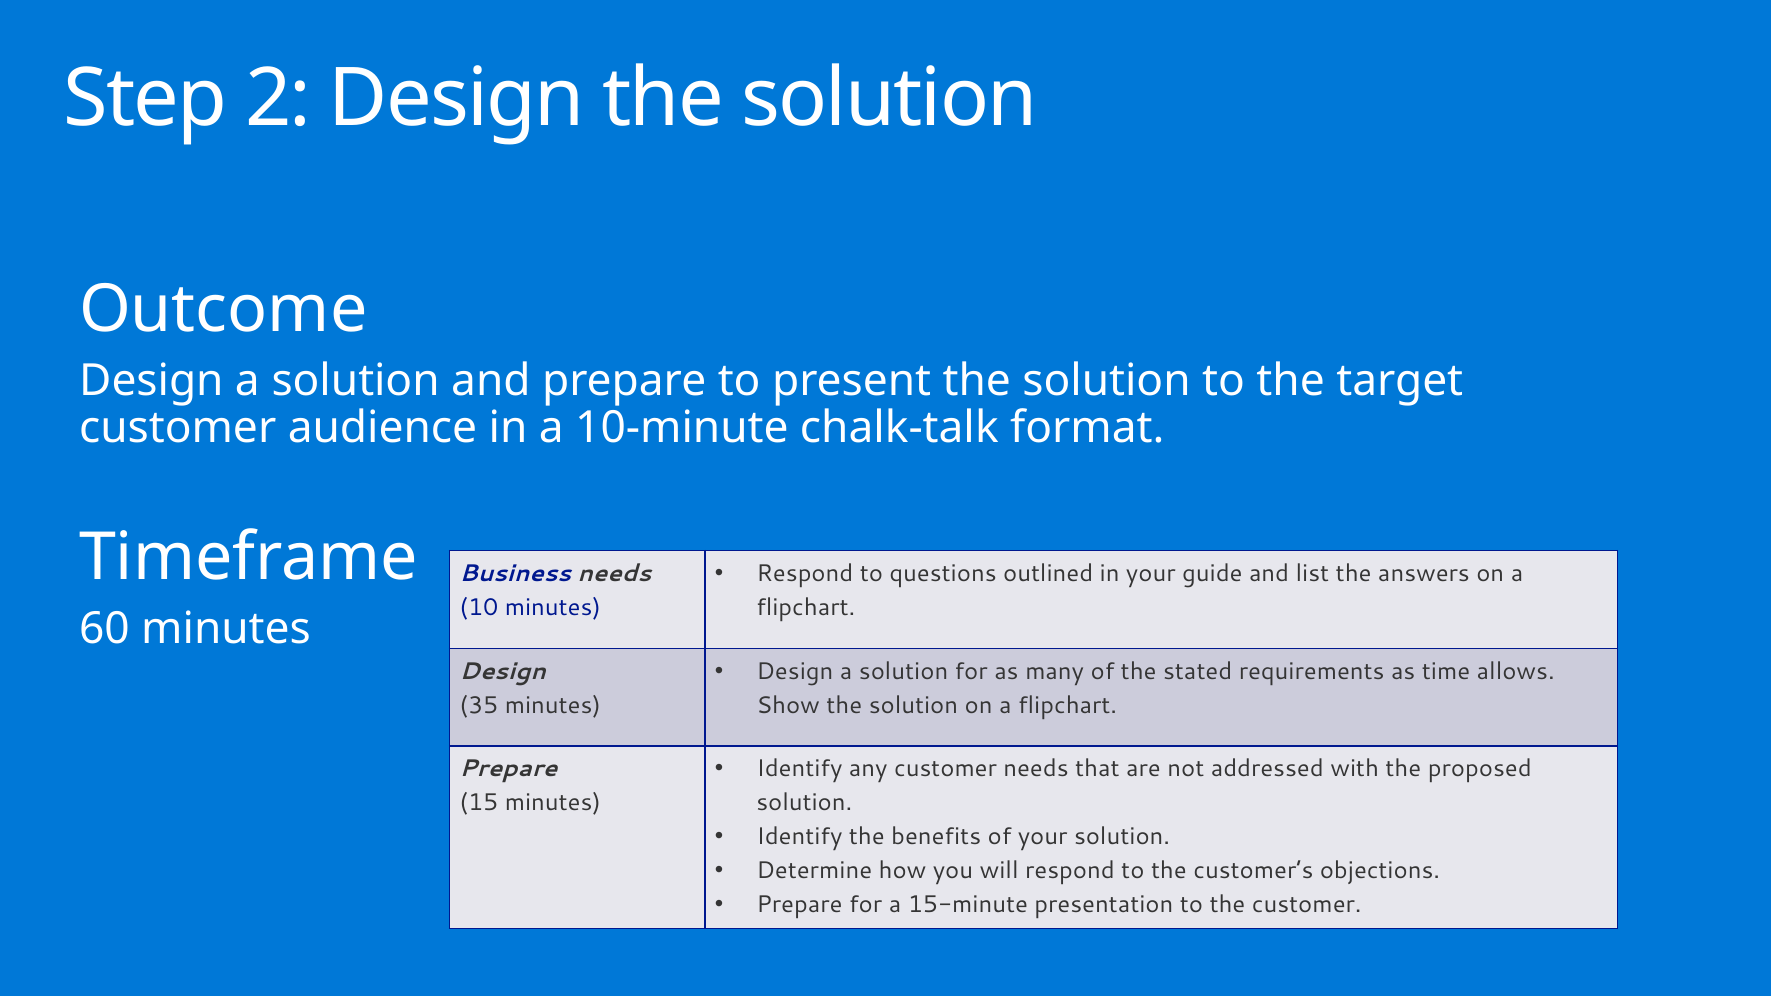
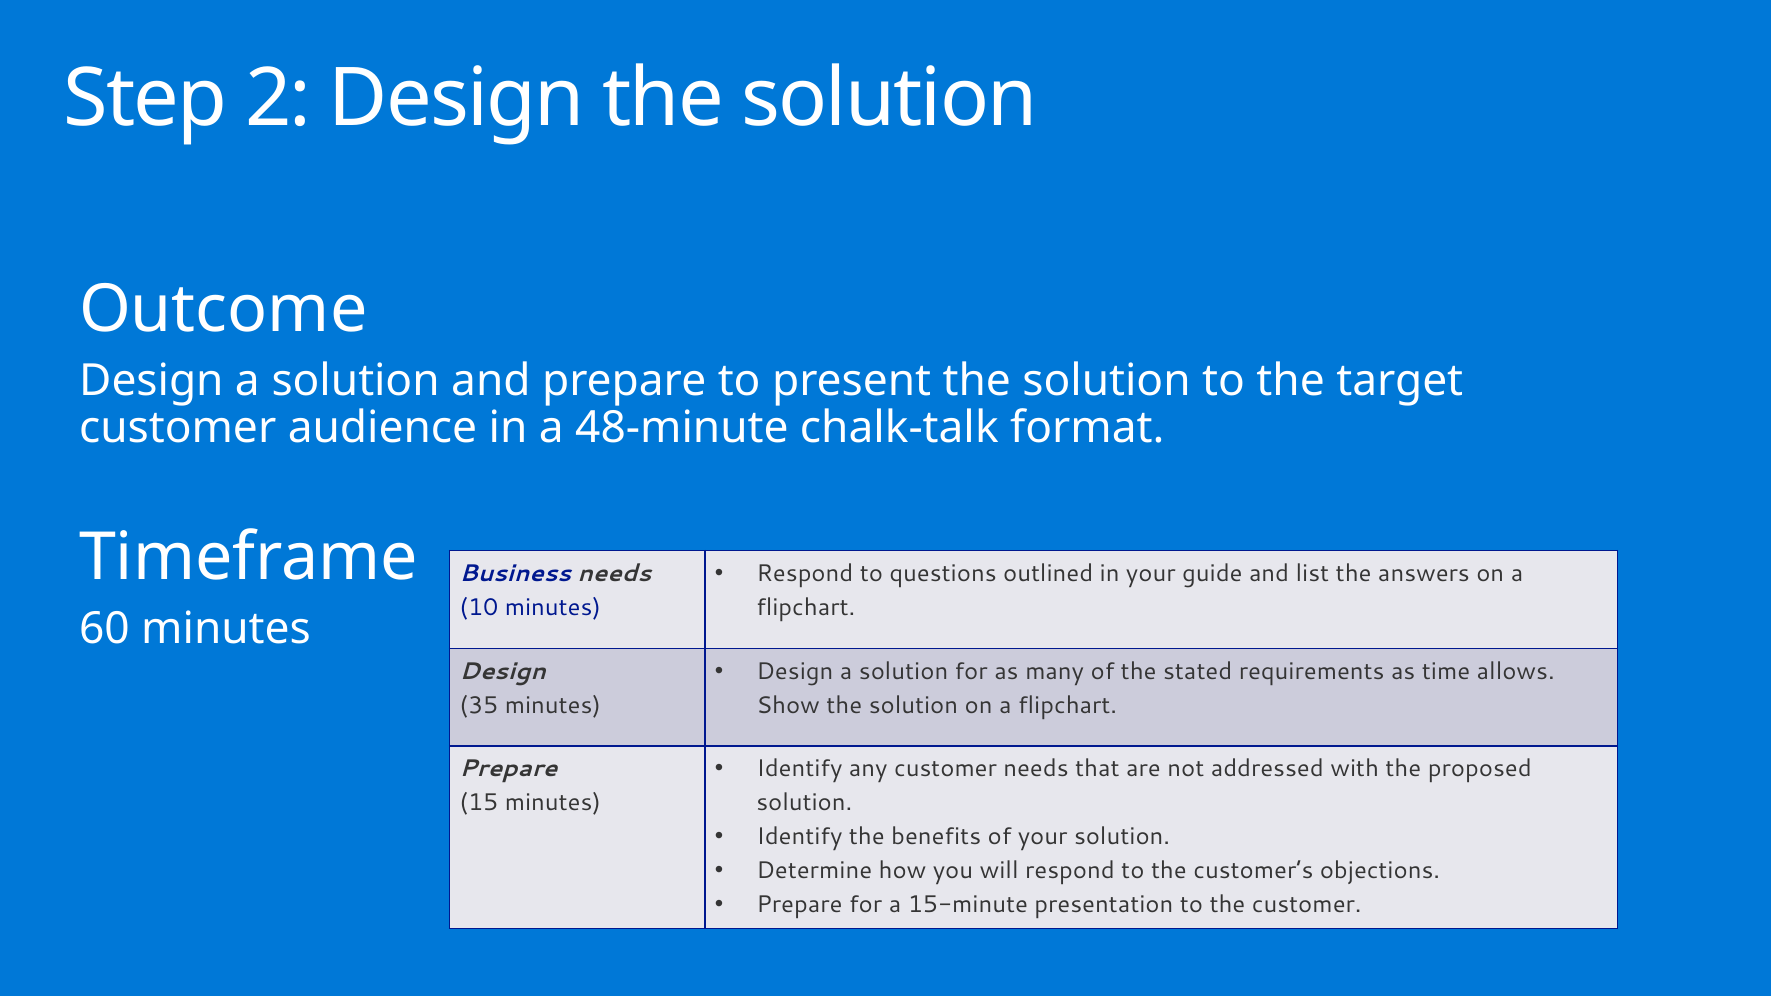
10-minute: 10-minute -> 48-minute
